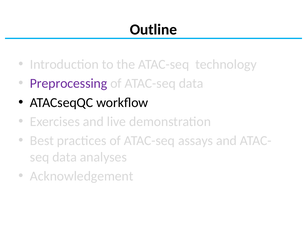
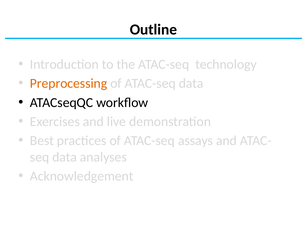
Preprocessing colour: purple -> orange
